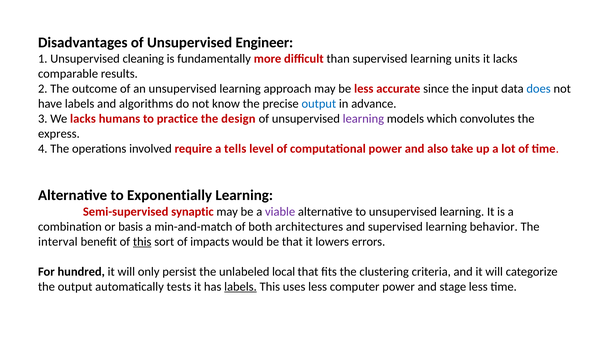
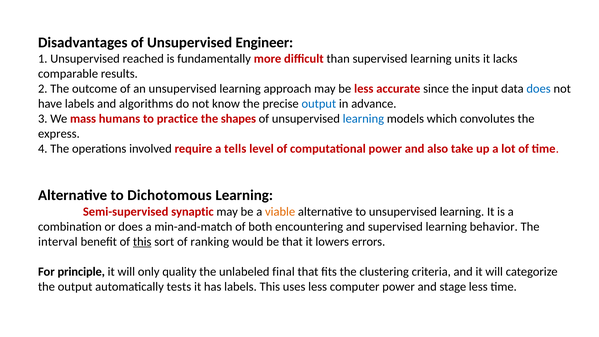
cleaning: cleaning -> reached
We lacks: lacks -> mass
design: design -> shapes
learning at (363, 119) colour: purple -> blue
Exponentially: Exponentially -> Dichotomous
viable colour: purple -> orange
or basis: basis -> does
architectures: architectures -> encountering
impacts: impacts -> ranking
hundred: hundred -> principle
persist: persist -> quality
local: local -> final
labels at (240, 287) underline: present -> none
